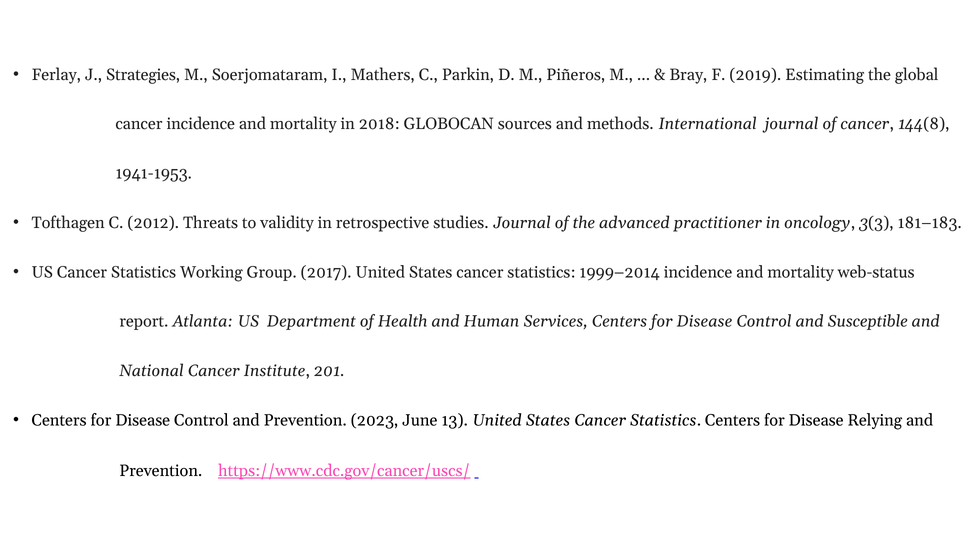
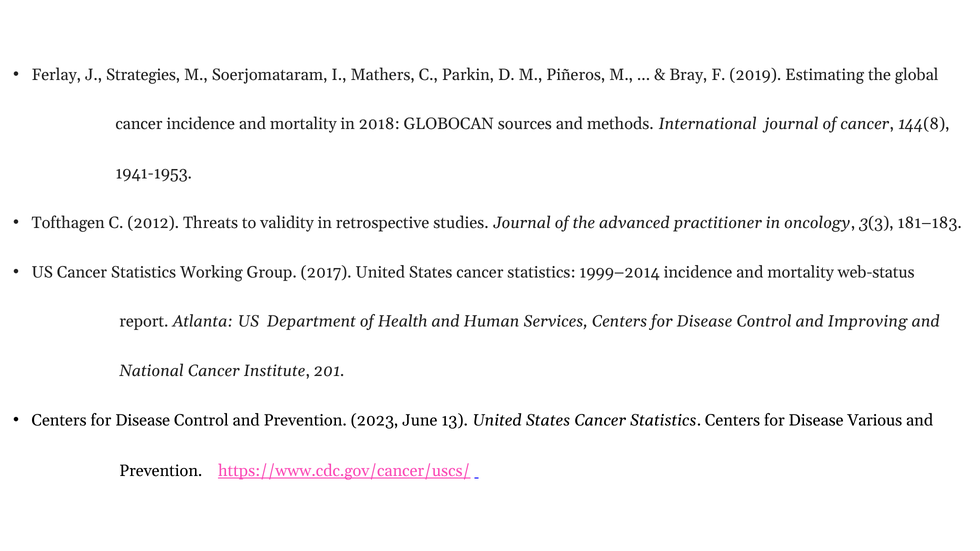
Susceptible: Susceptible -> Improving
Relying: Relying -> Various
